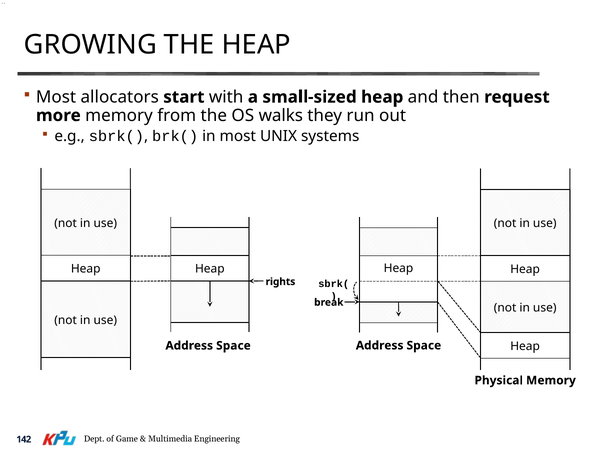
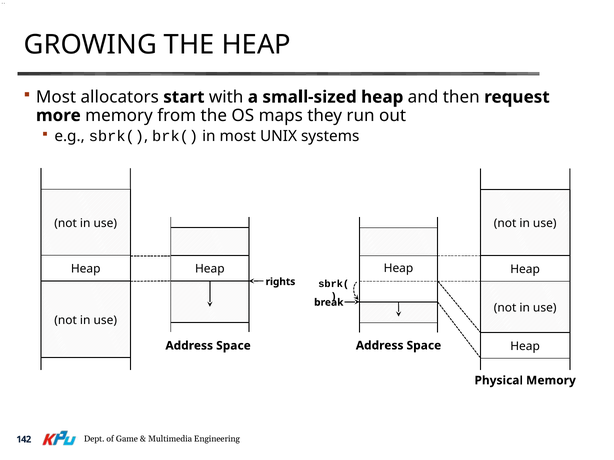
walks: walks -> maps
